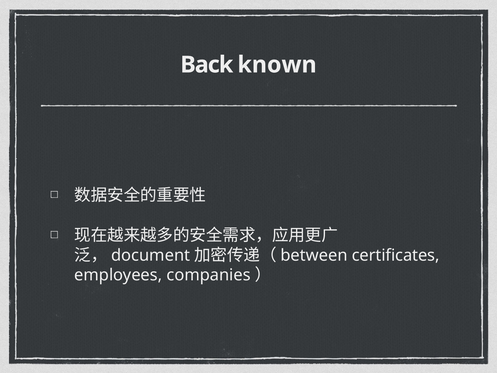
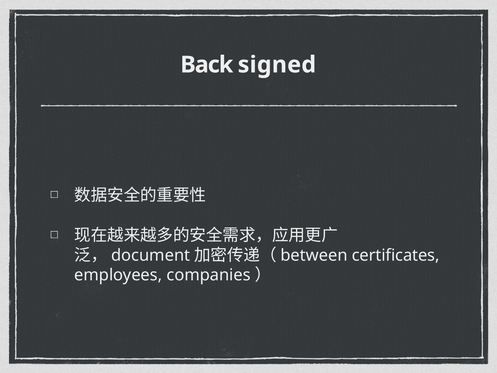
known: known -> signed
